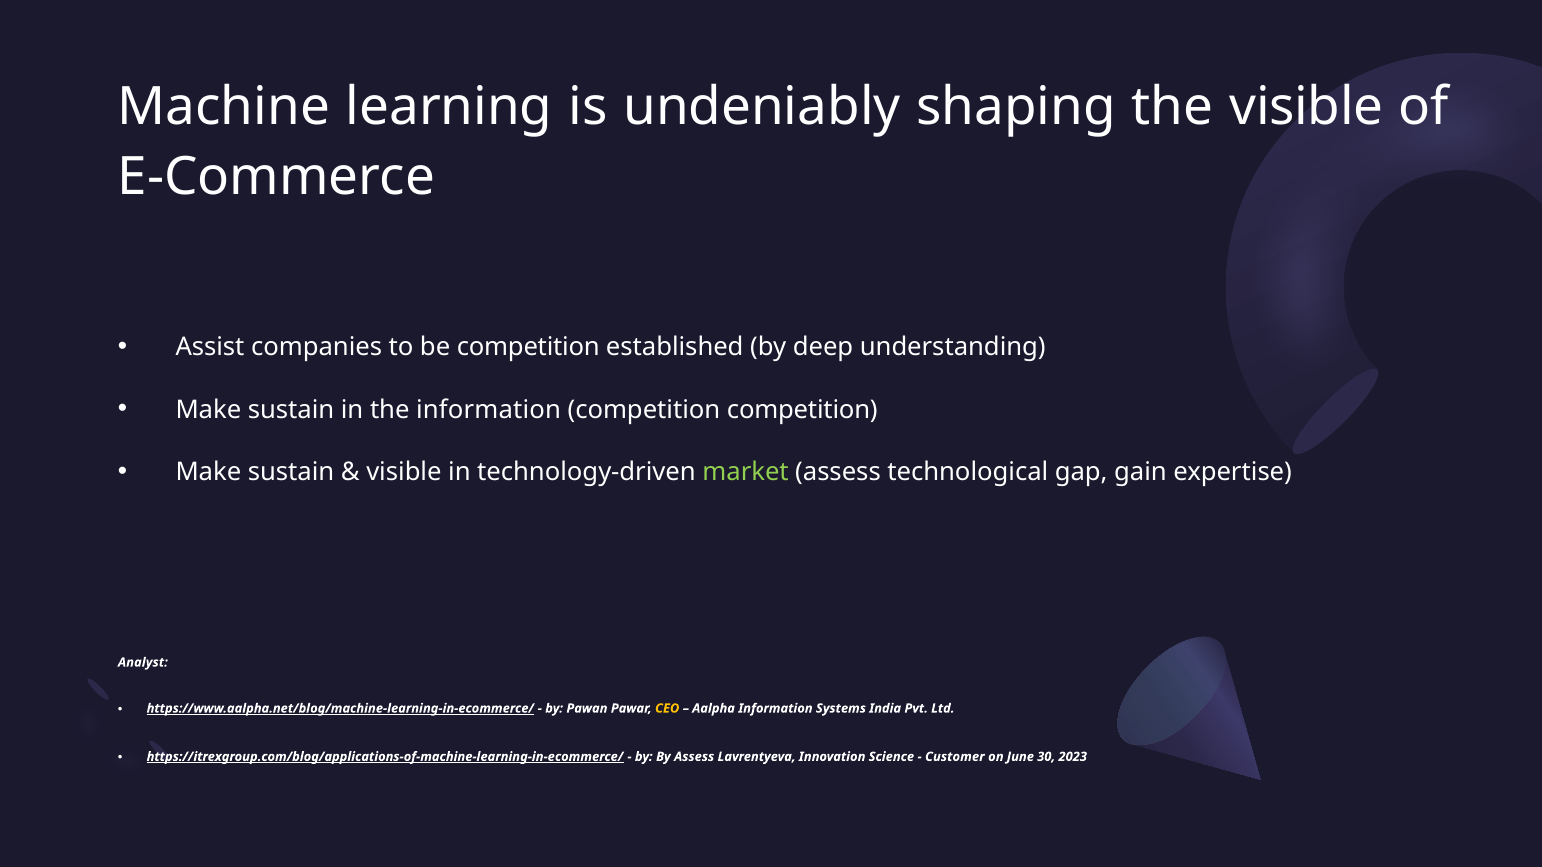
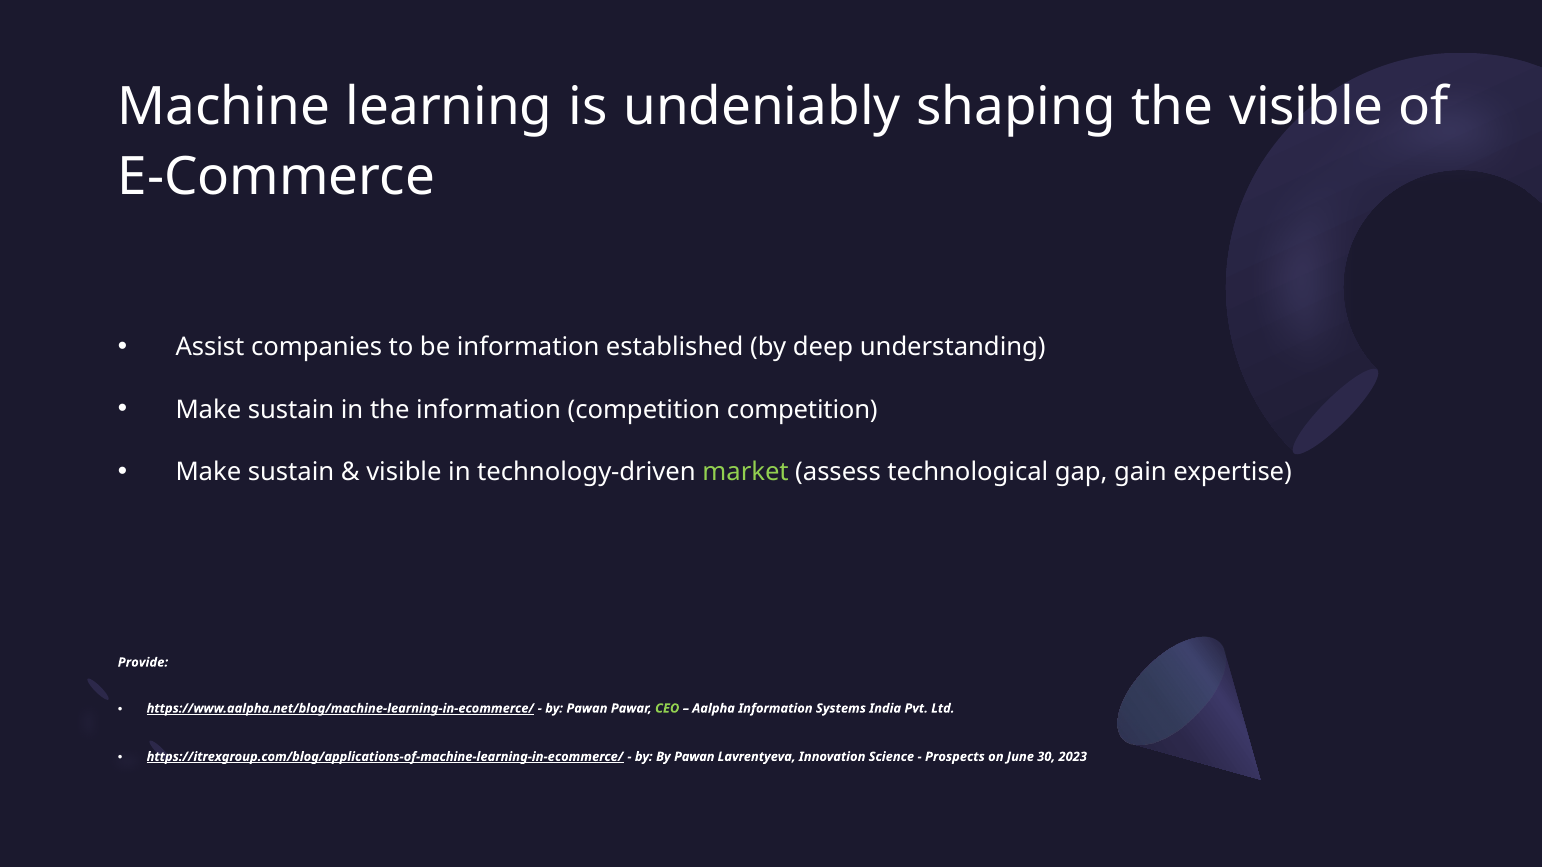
be competition: competition -> information
Analyst: Analyst -> Provide
CEO colour: yellow -> light green
by By Assess: Assess -> Pawan
Customer: Customer -> Prospects
